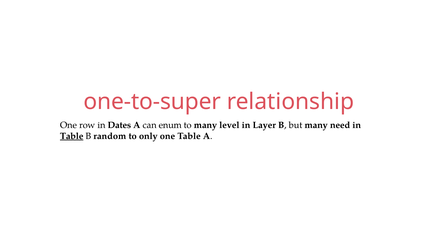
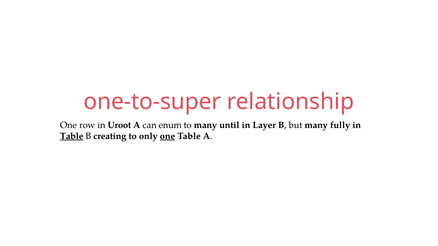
Dates: Dates -> Uroot
level: level -> until
need: need -> fully
random: random -> creating
one at (167, 136) underline: none -> present
